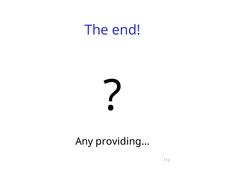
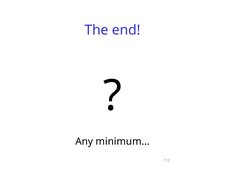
providing…: providing… -> minimum…
